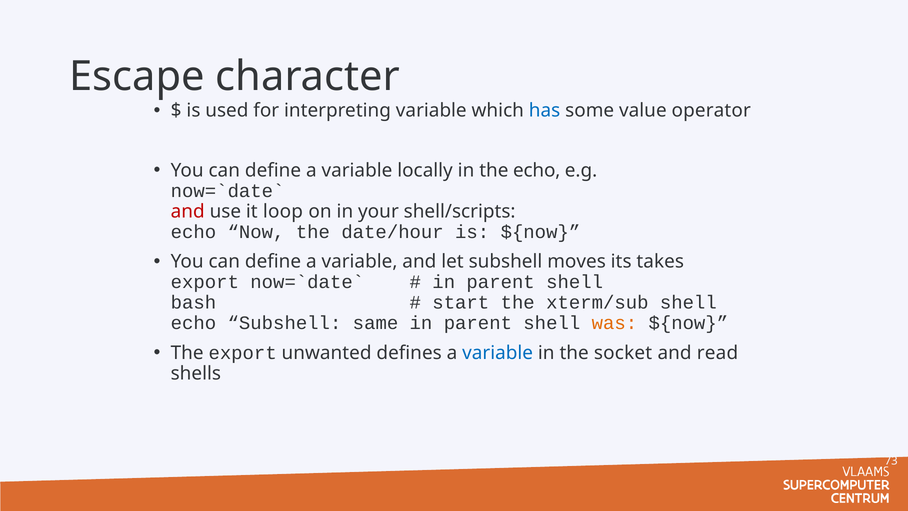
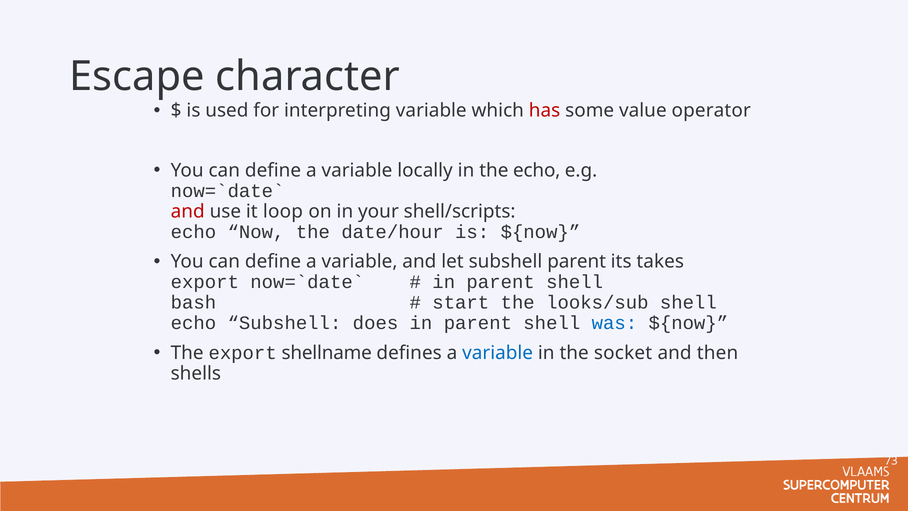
has colour: blue -> red
subshell moves: moves -> parent
xterm/sub: xterm/sub -> looks/sub
same: same -> does
was colour: orange -> blue
unwanted: unwanted -> shellname
read: read -> then
